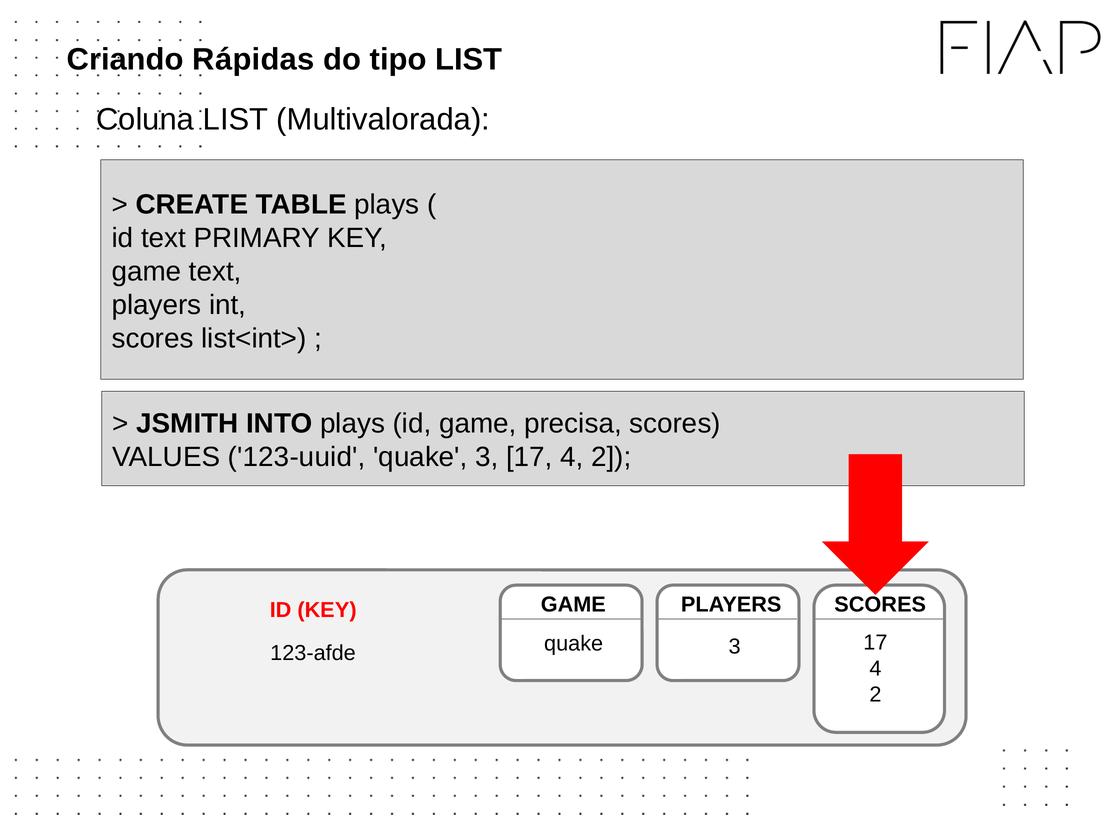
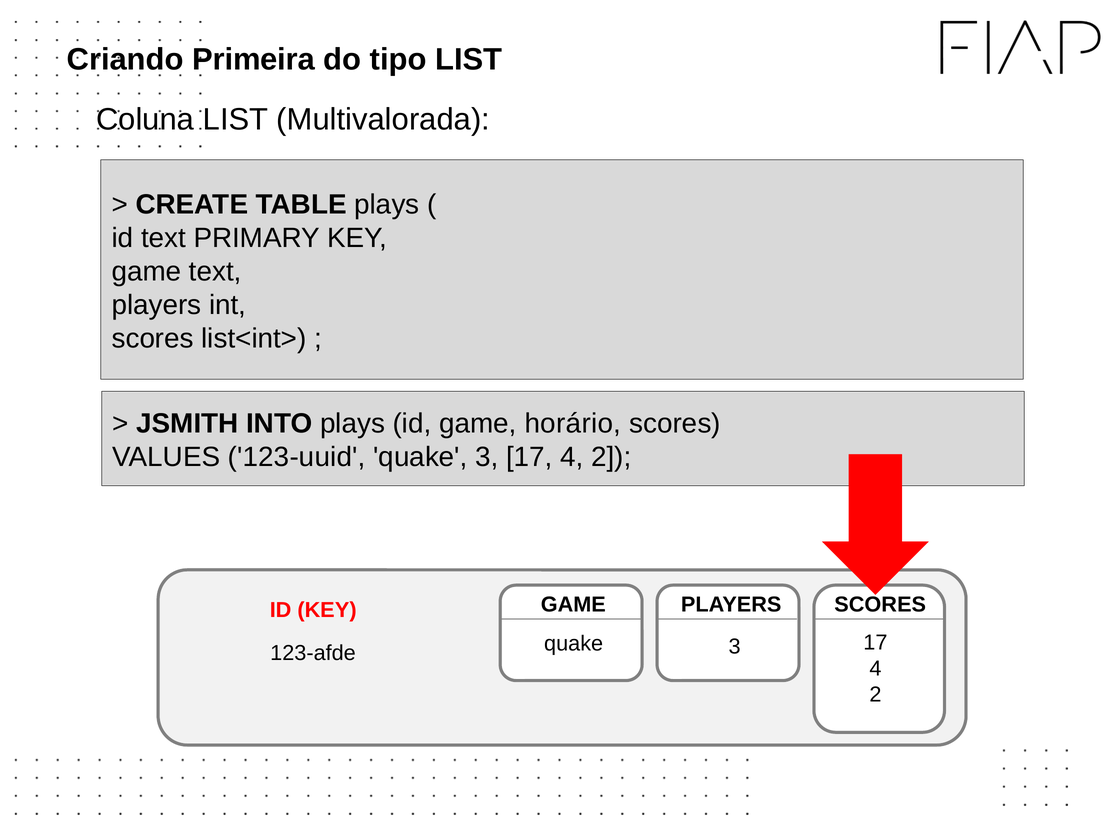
Rápidas: Rápidas -> Primeira
precisa: precisa -> horário
